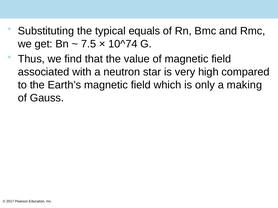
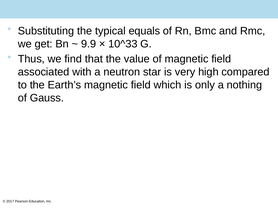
7.5: 7.5 -> 9.9
10^74: 10^74 -> 10^33
making: making -> nothing
